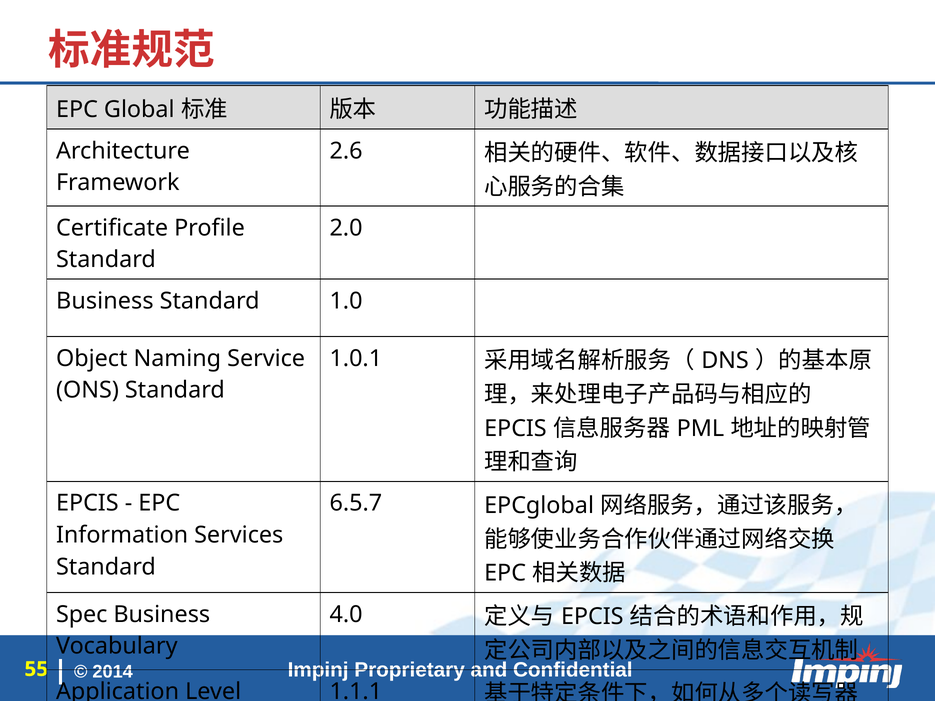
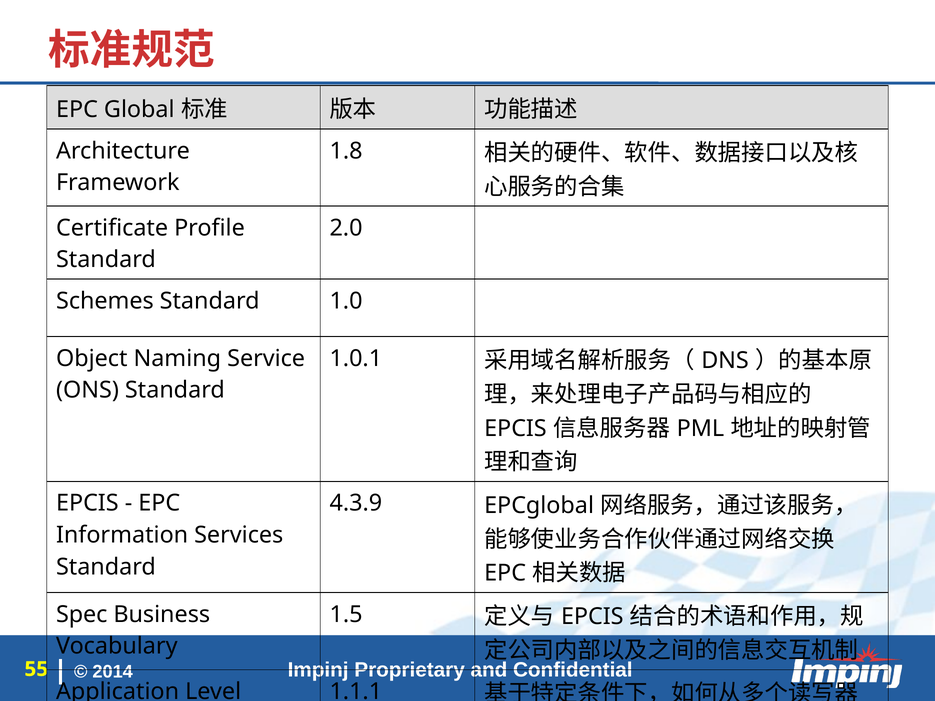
2.6: 2.6 -> 1.8
Business at (105, 301): Business -> Schemes
6.5.7: 6.5.7 -> 4.3.9
4.0: 4.0 -> 1.5
